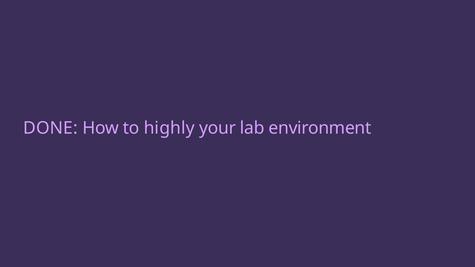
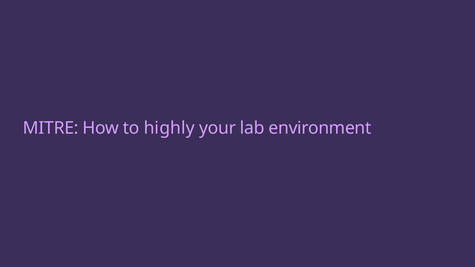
DONE: DONE -> MITRE
